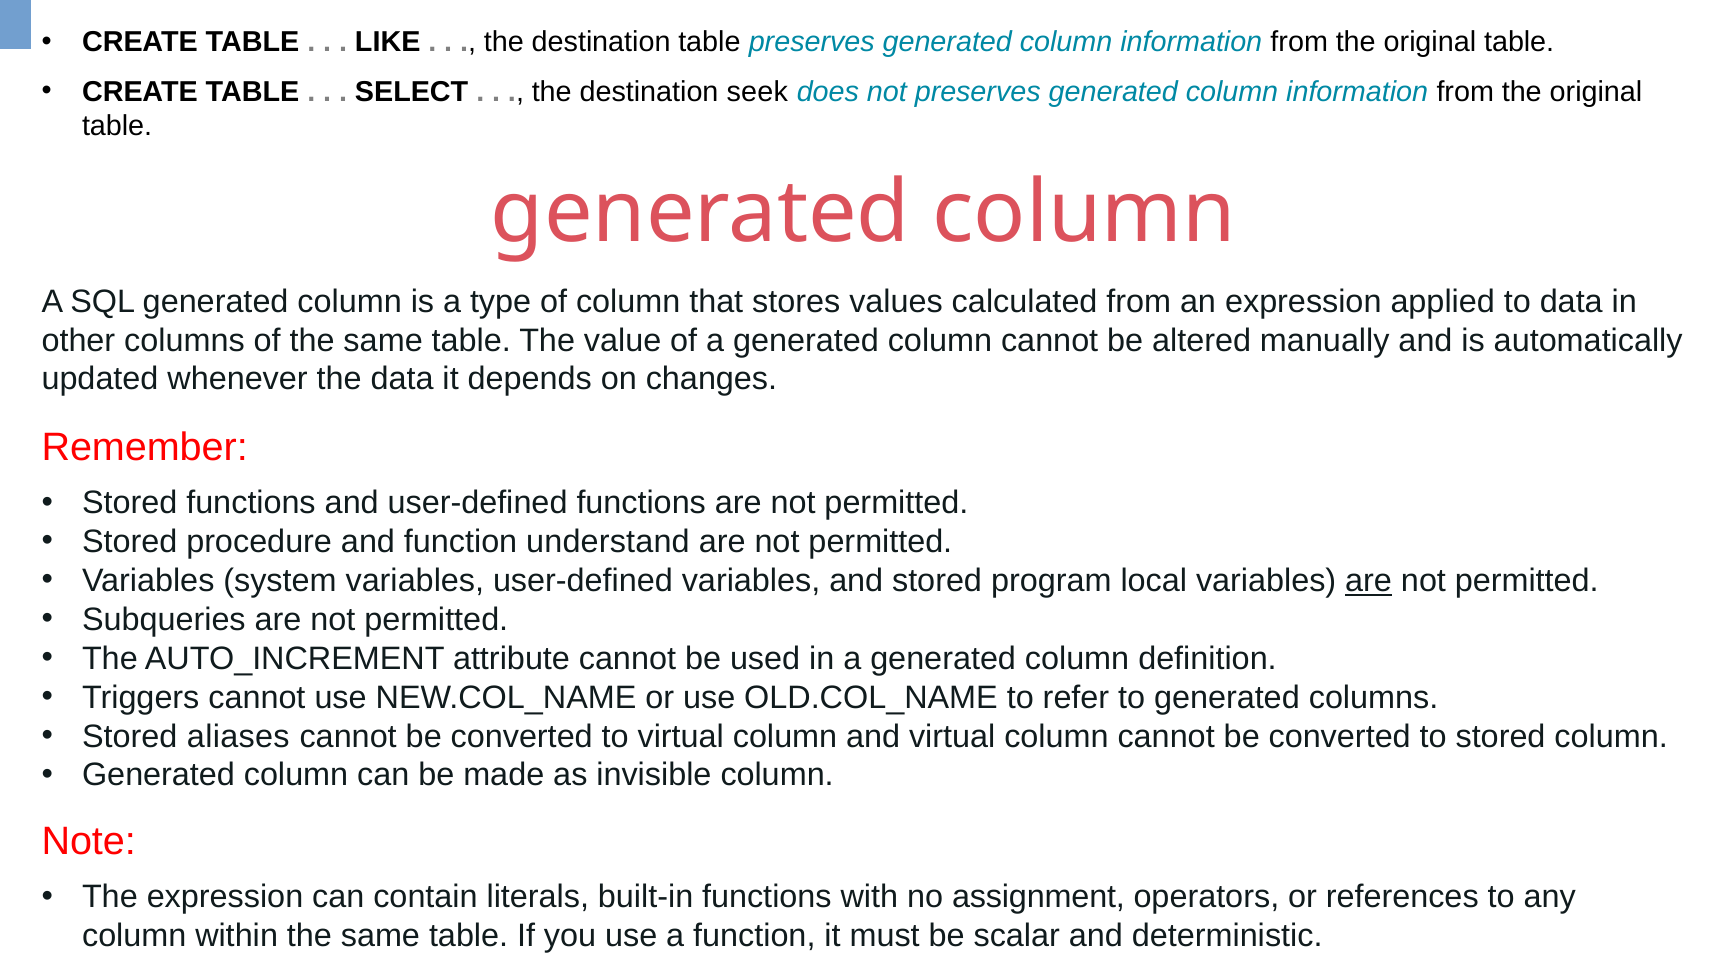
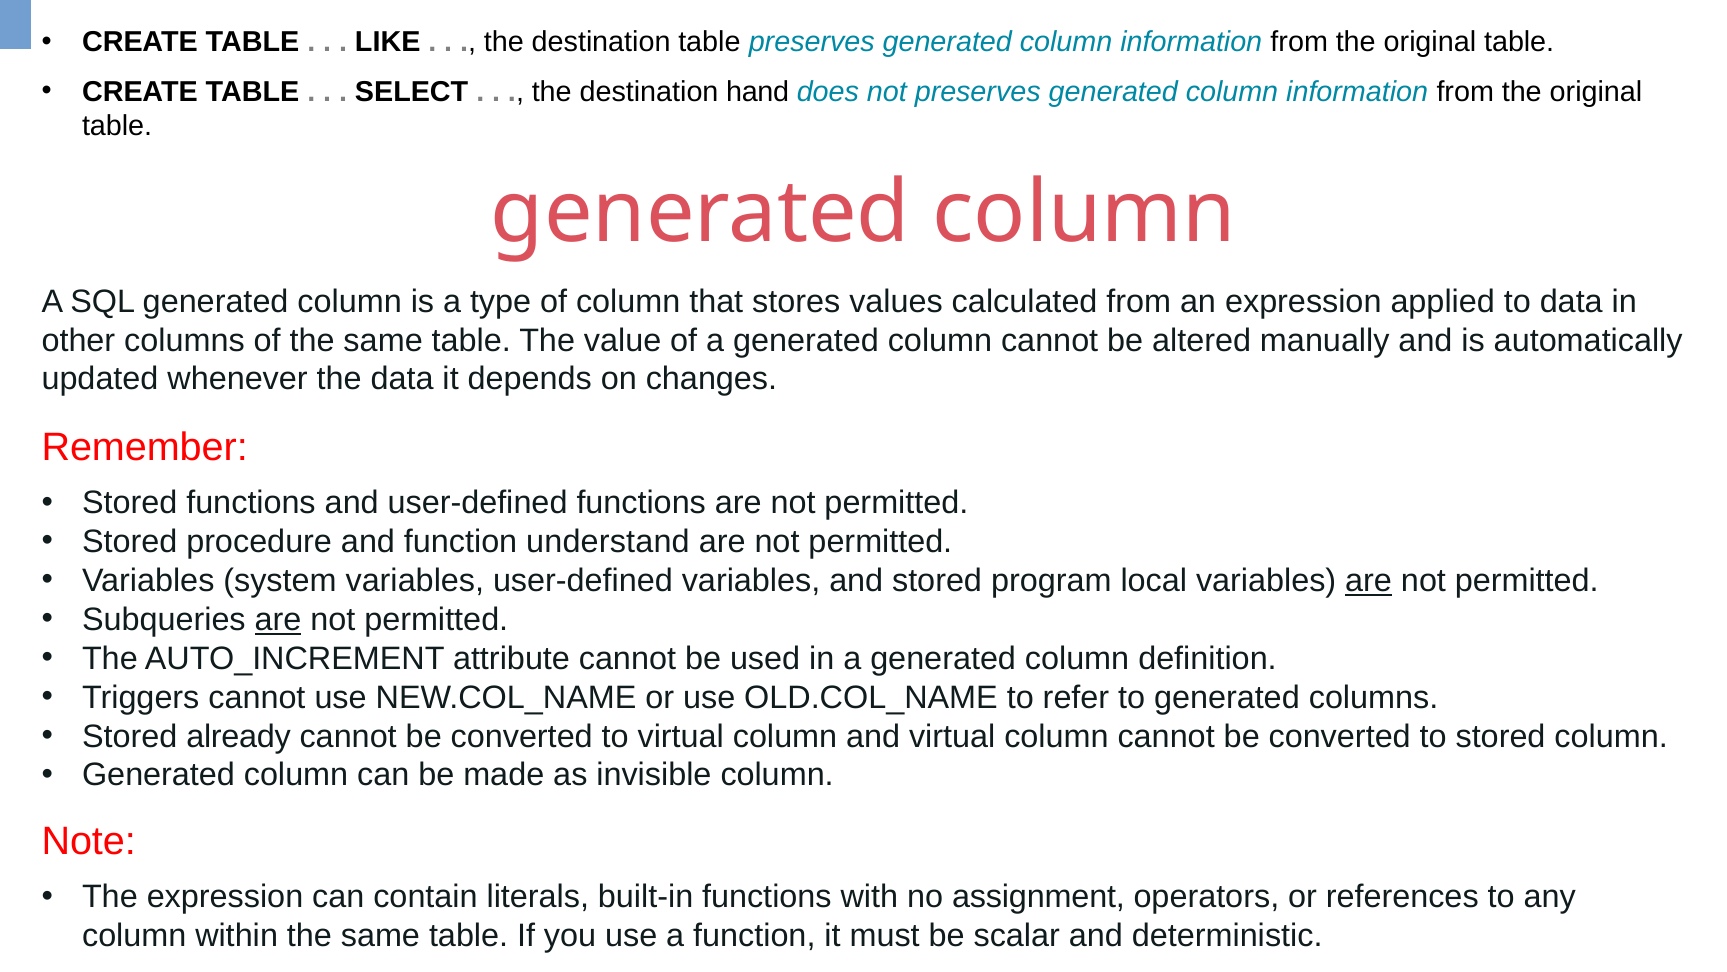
seek: seek -> hand
are at (278, 619) underline: none -> present
aliases: aliases -> already
